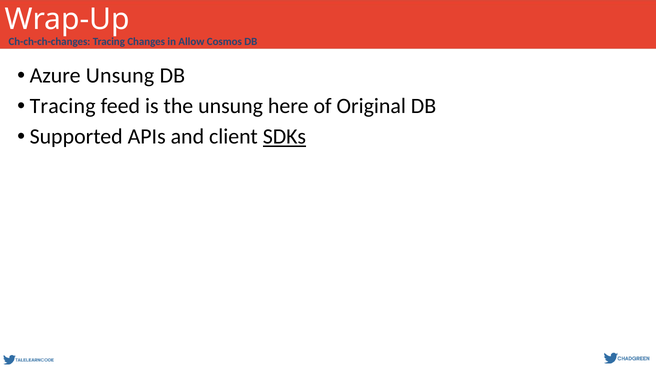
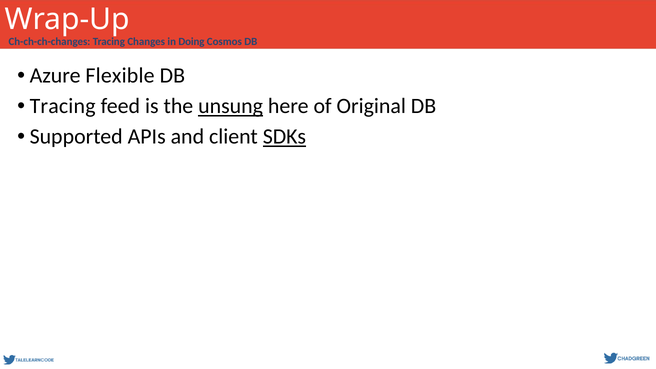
Allow: Allow -> Doing
Azure Unsung: Unsung -> Flexible
unsung at (231, 106) underline: none -> present
